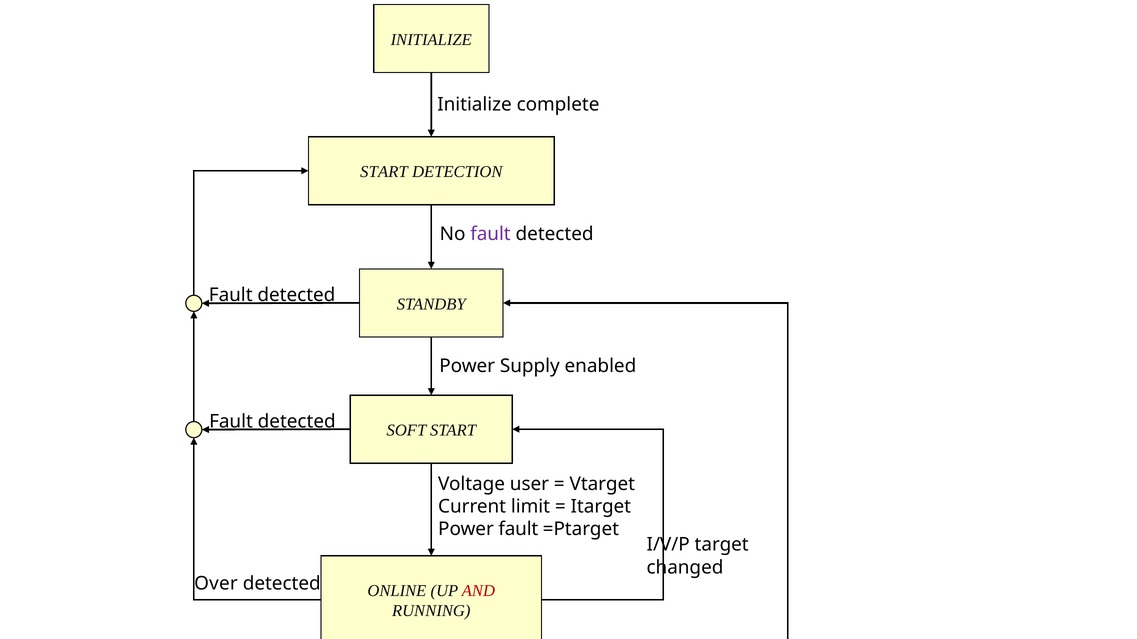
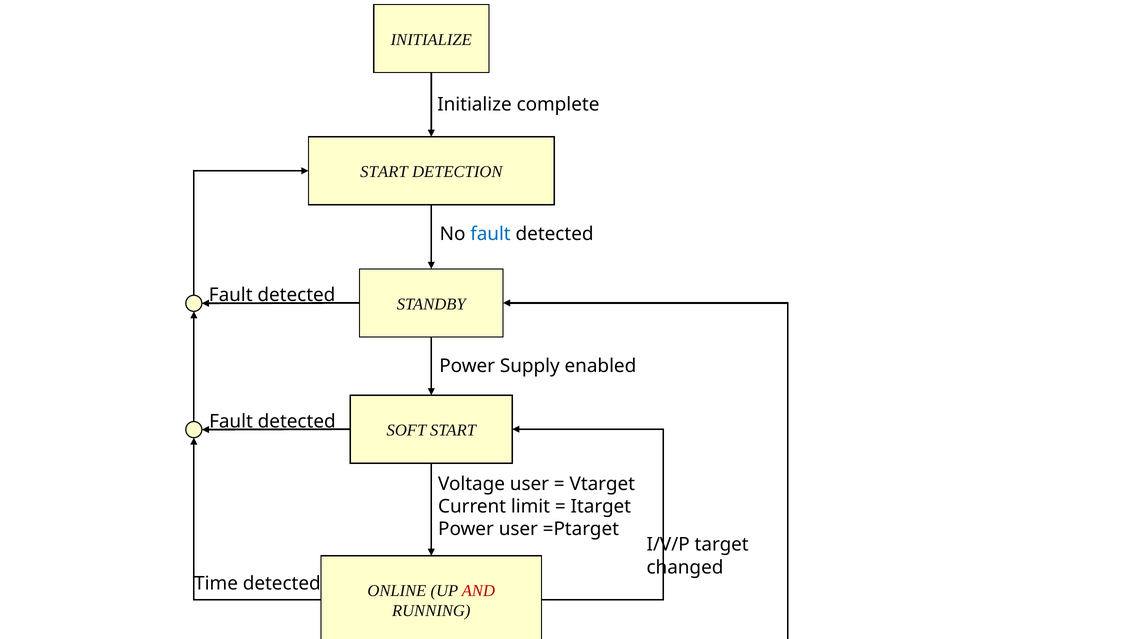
fault at (490, 234) colour: purple -> blue
Power fault: fault -> user
Over: Over -> Time
